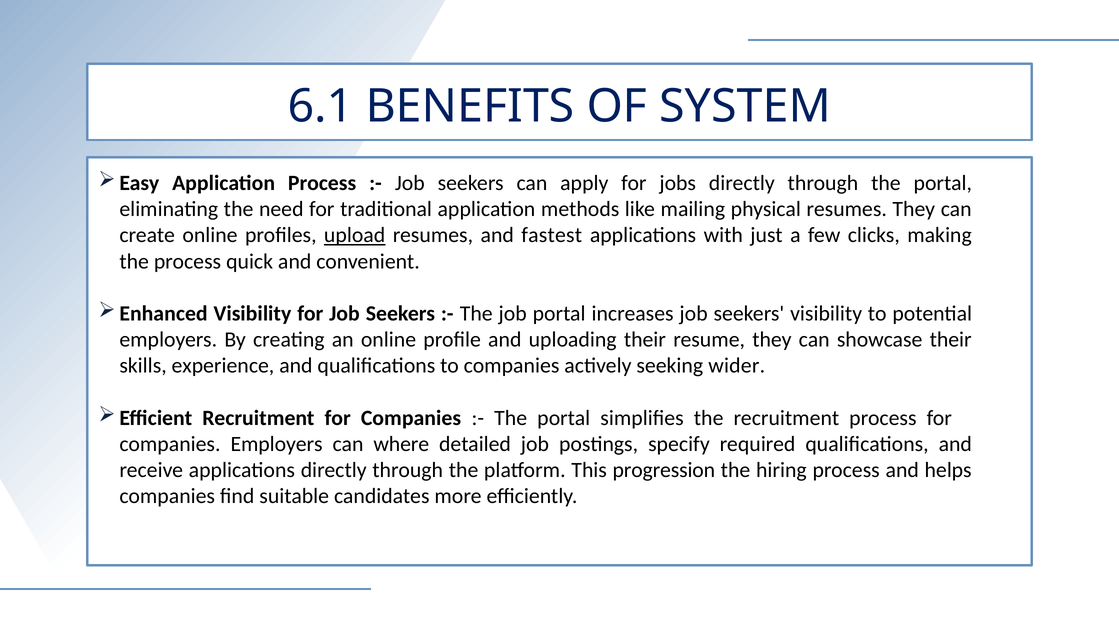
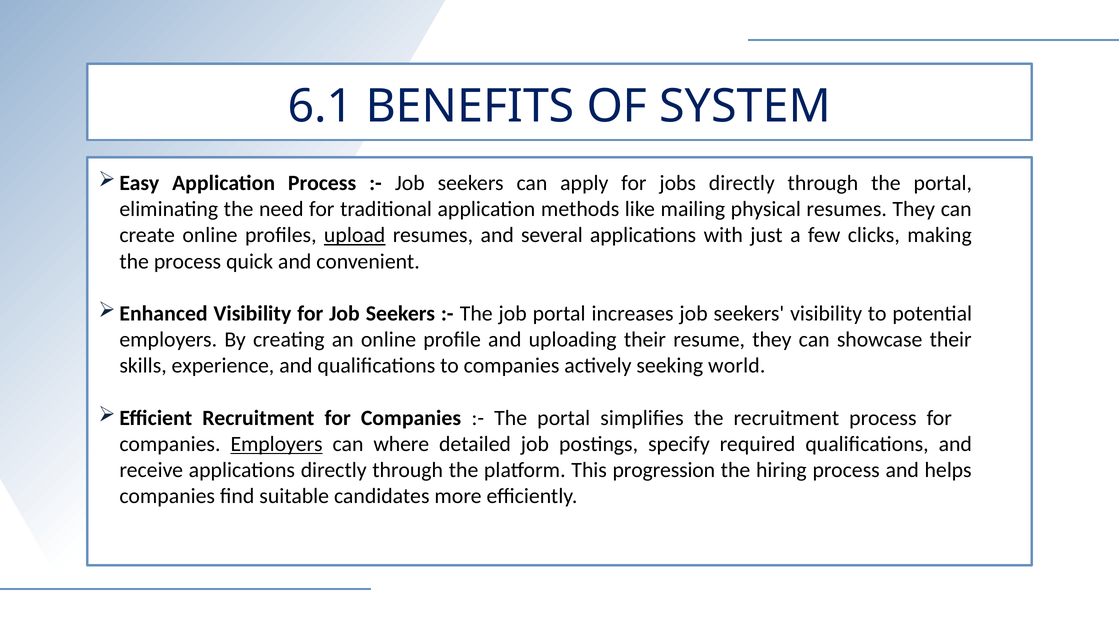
fastest: fastest -> several
wider: wider -> world
Employers at (277, 444) underline: none -> present
